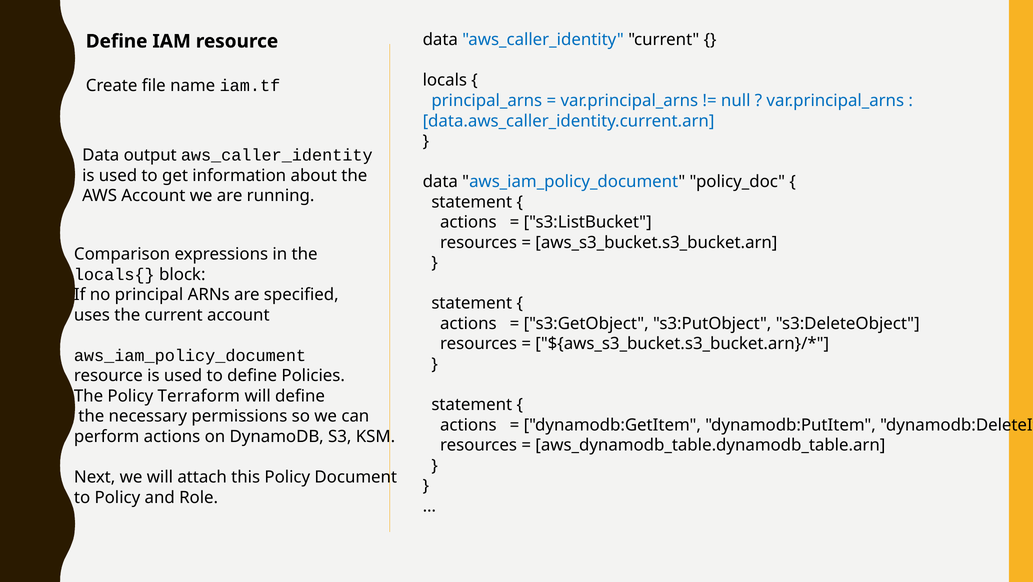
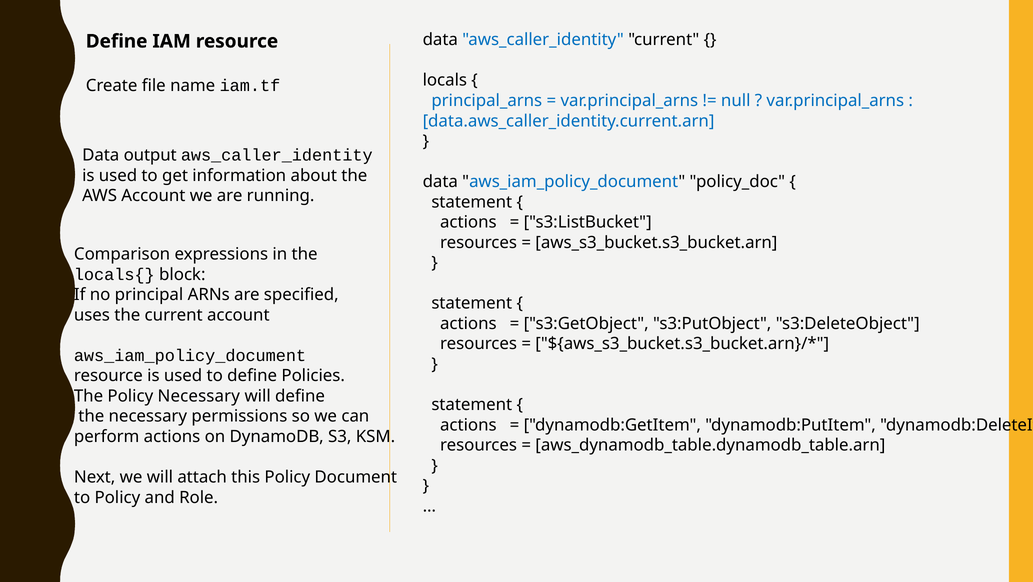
Policy Terraform: Terraform -> Necessary
